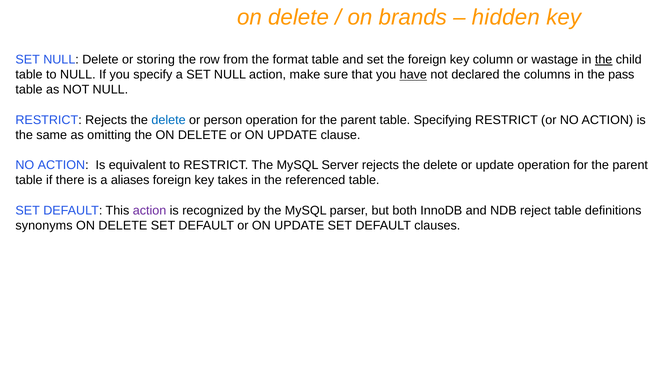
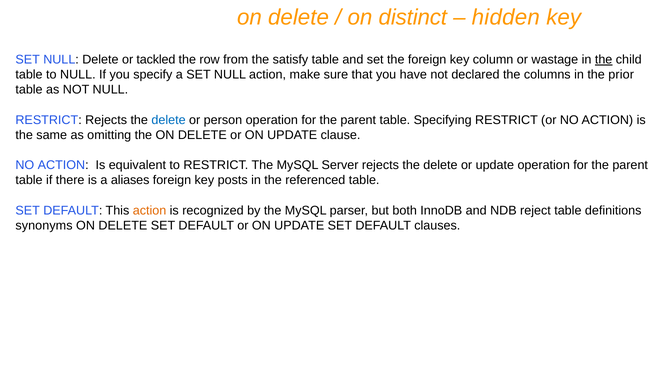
brands: brands -> distinct
storing: storing -> tackled
format: format -> satisfy
have underline: present -> none
pass: pass -> prior
takes: takes -> posts
action at (150, 210) colour: purple -> orange
